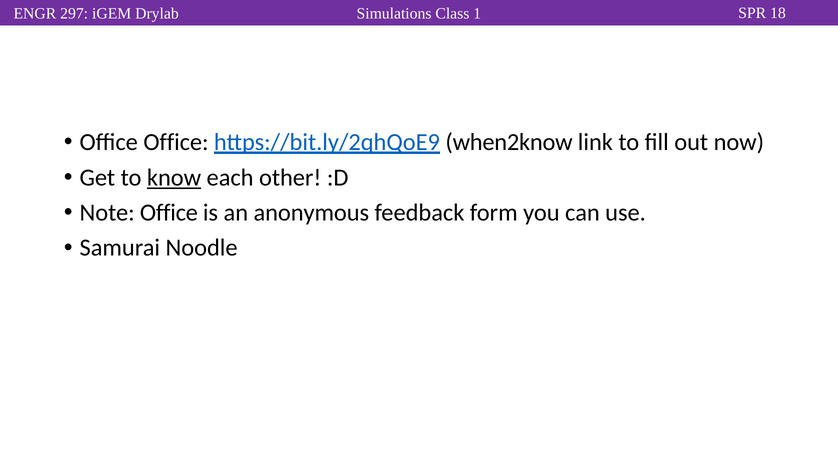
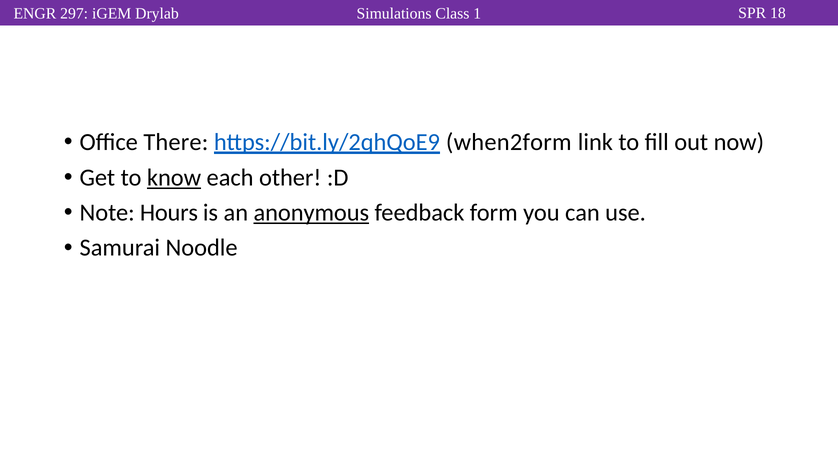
Office Office: Office -> There
when2know: when2know -> when2form
Note Office: Office -> Hours
anonymous underline: none -> present
